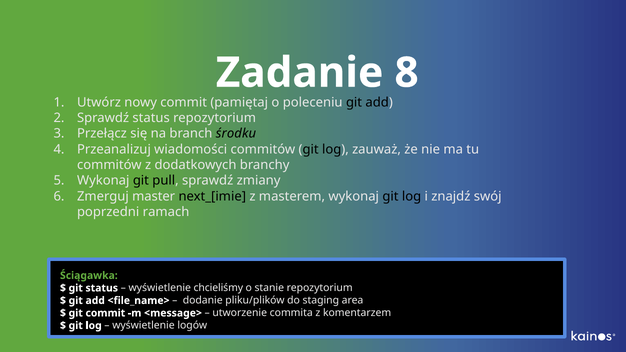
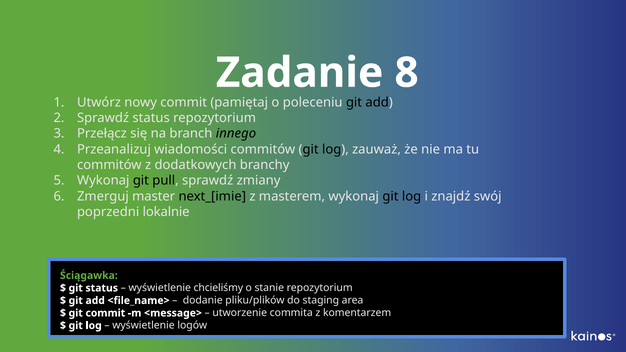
środku: środku -> innego
ramach: ramach -> lokalnie
